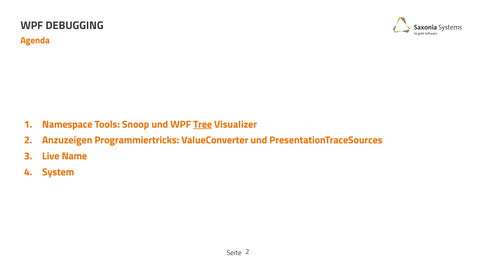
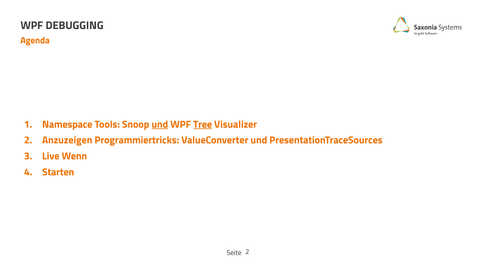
und at (160, 125) underline: none -> present
Name: Name -> Wenn
System: System -> Starten
